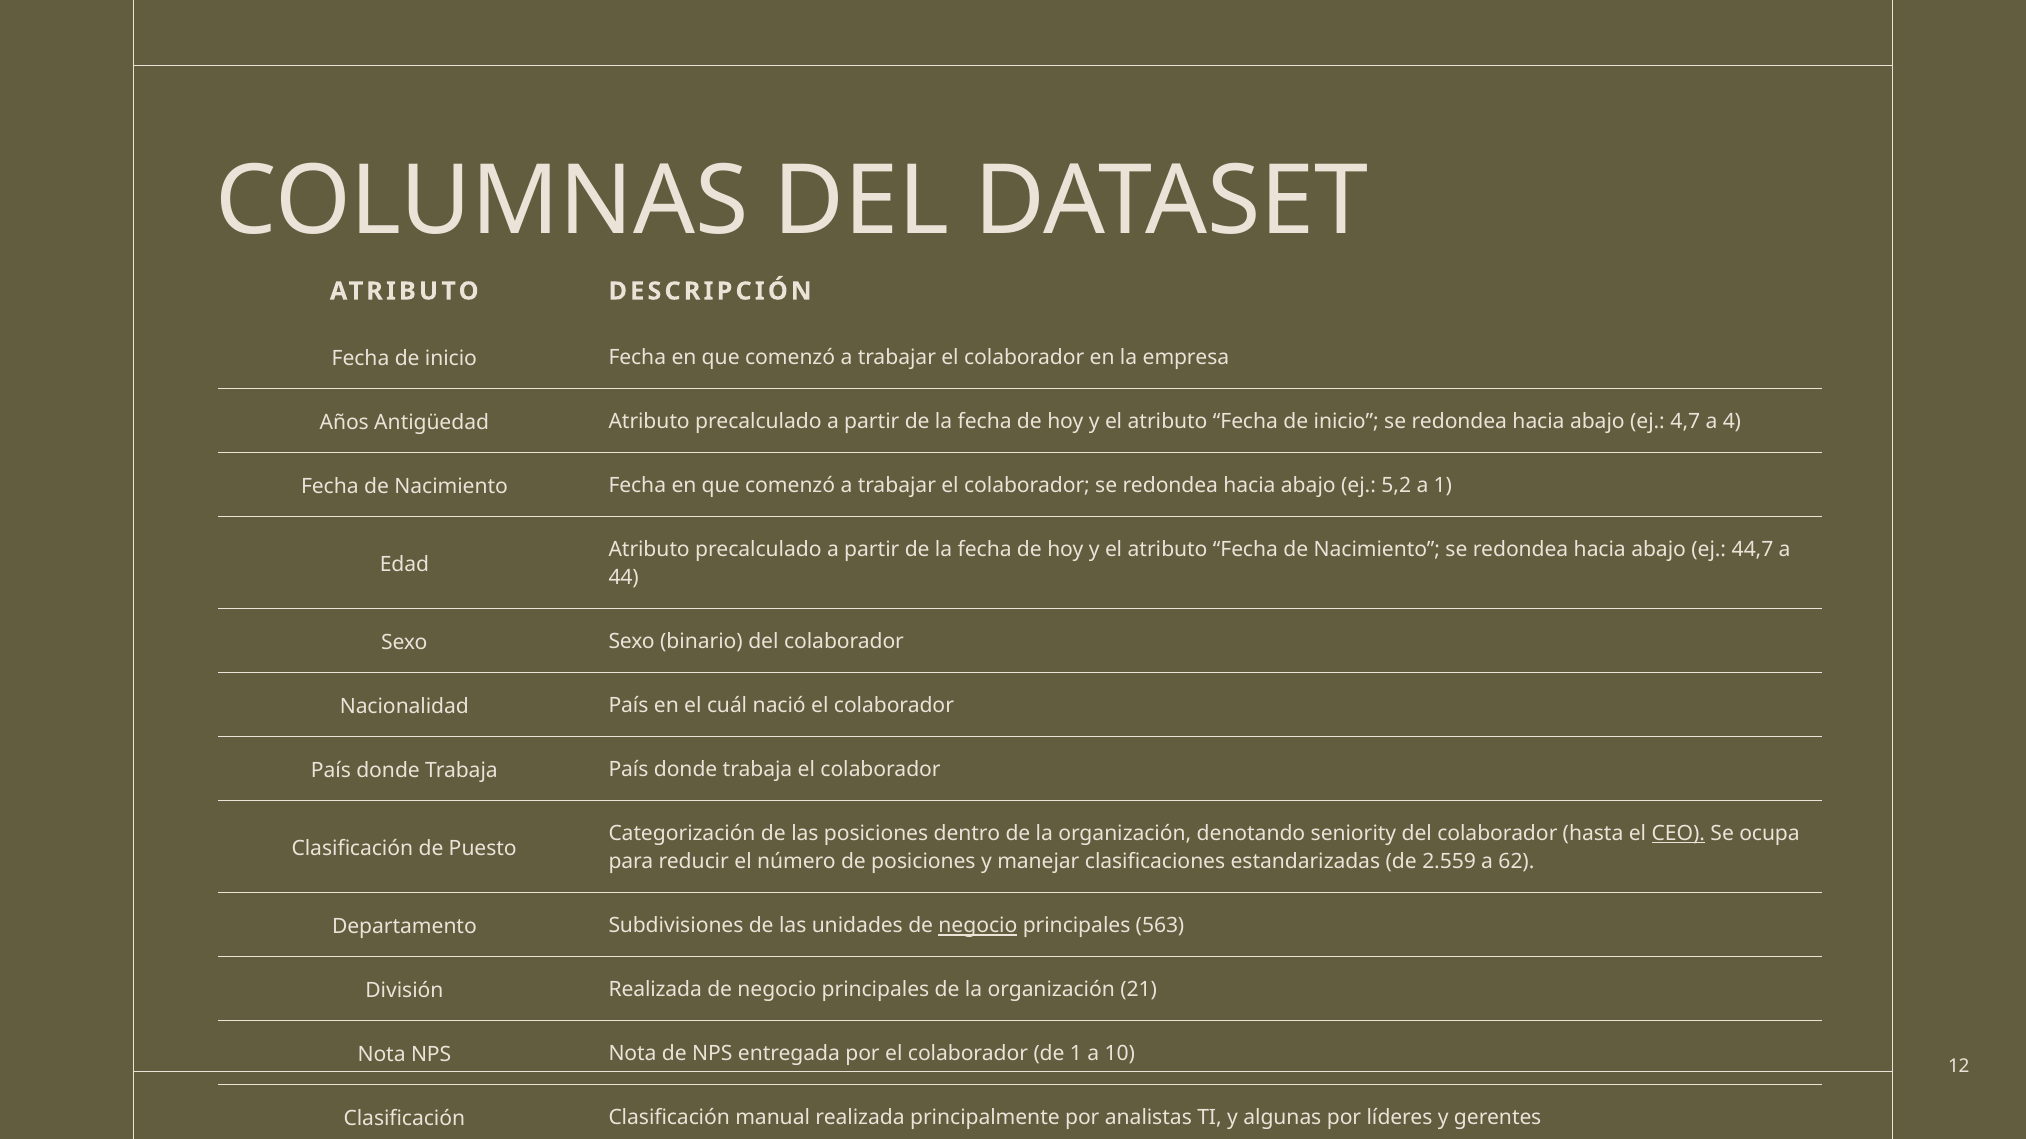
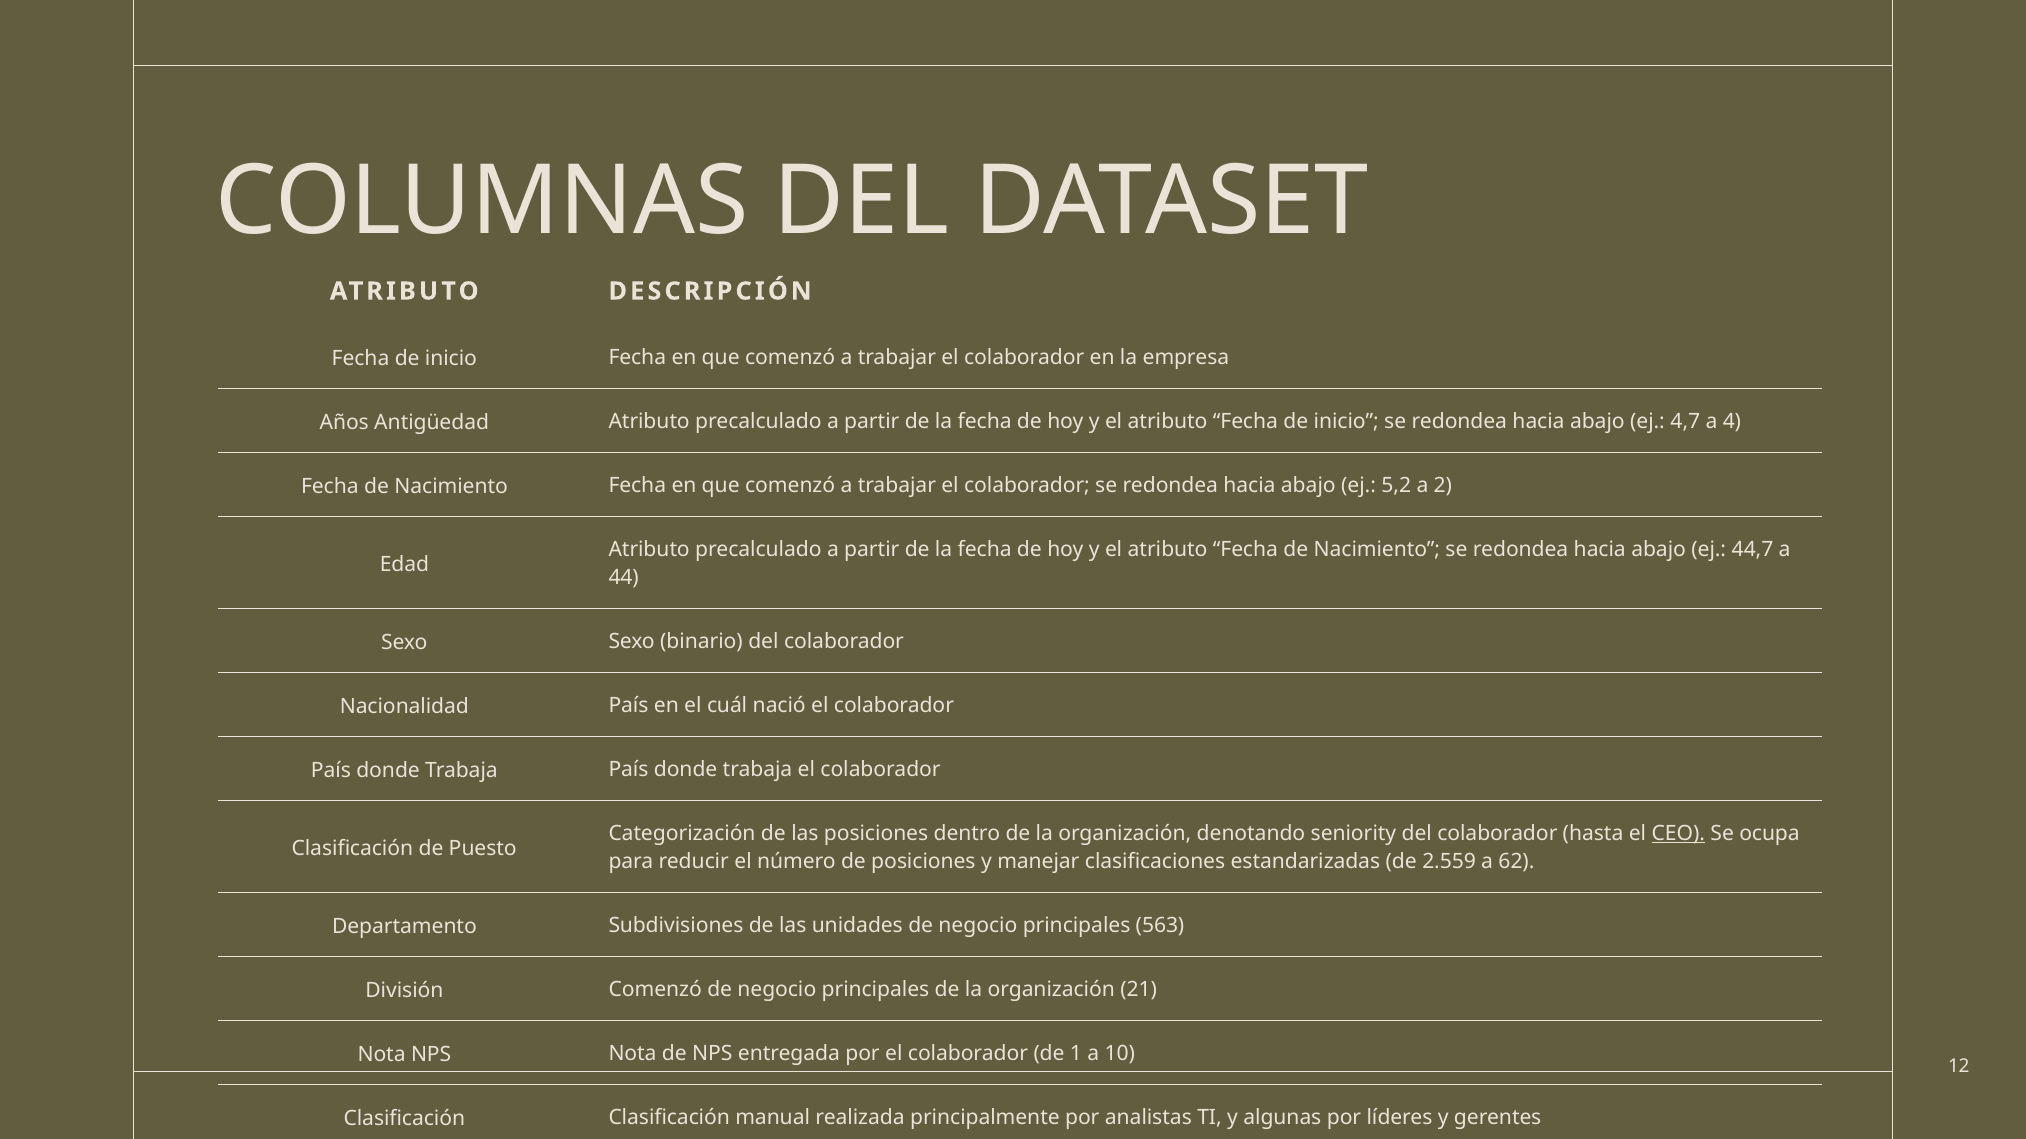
a 1: 1 -> 2
negocio at (978, 926) underline: present -> none
División Realizada: Realizada -> Comenzó
